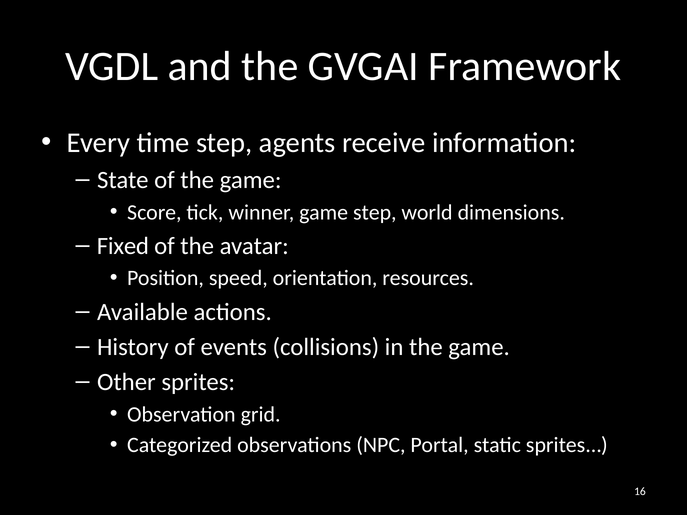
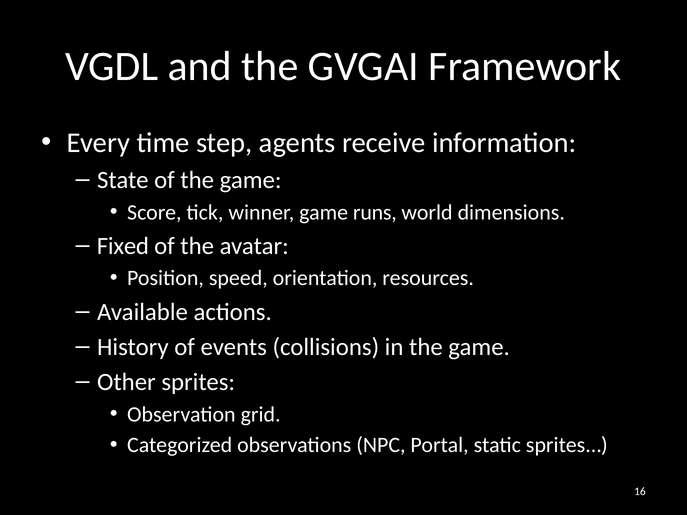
game step: step -> runs
